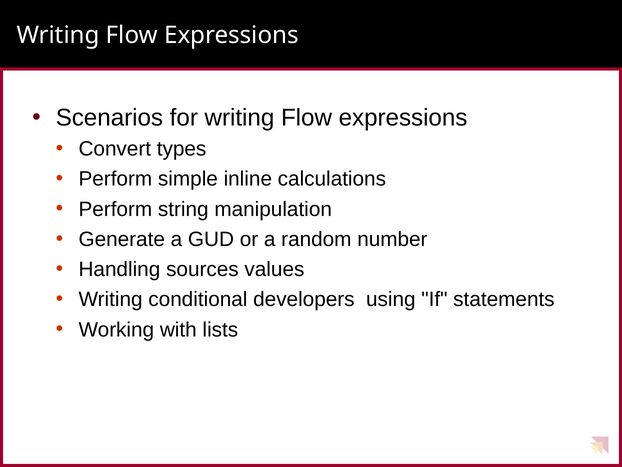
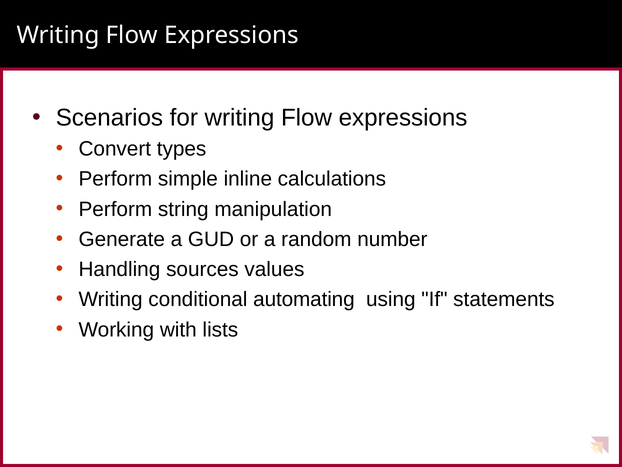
developers: developers -> automating
